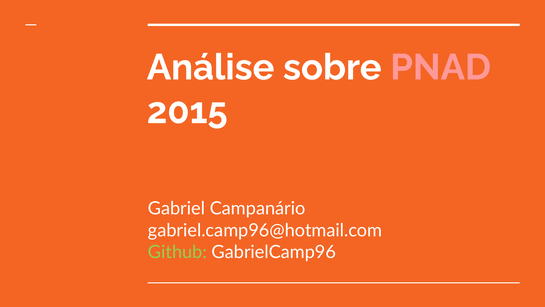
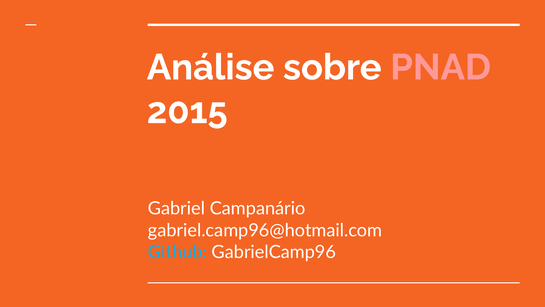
Github colour: light green -> light blue
